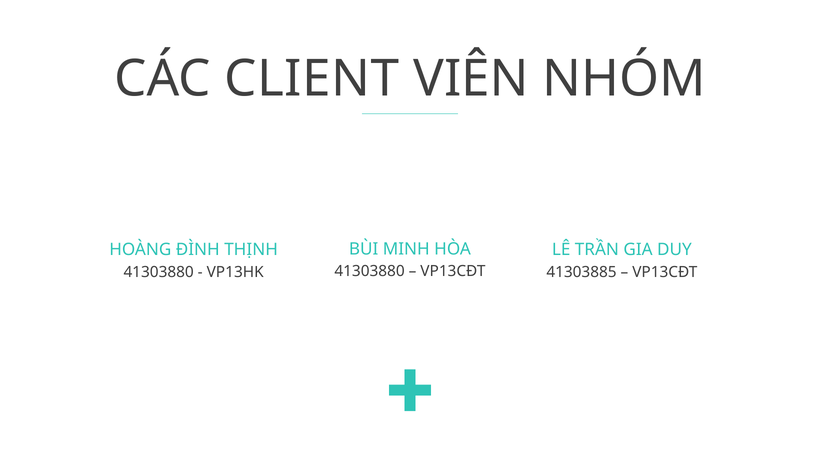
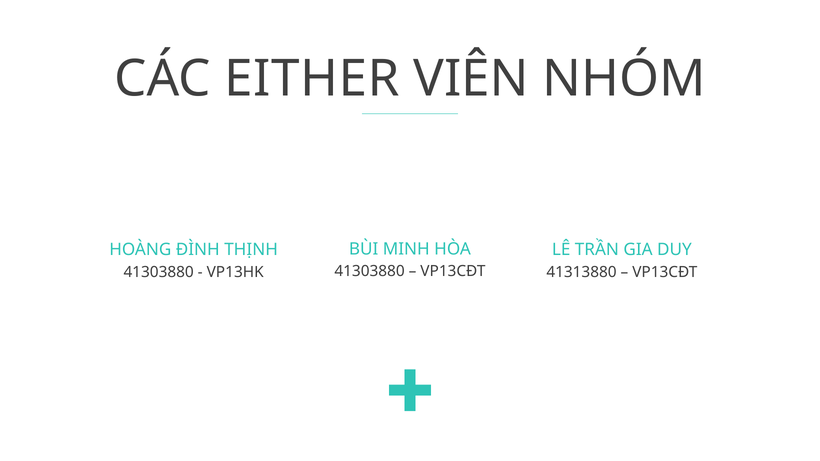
CLIENT: CLIENT -> EITHER
41303885: 41303885 -> 41313880
